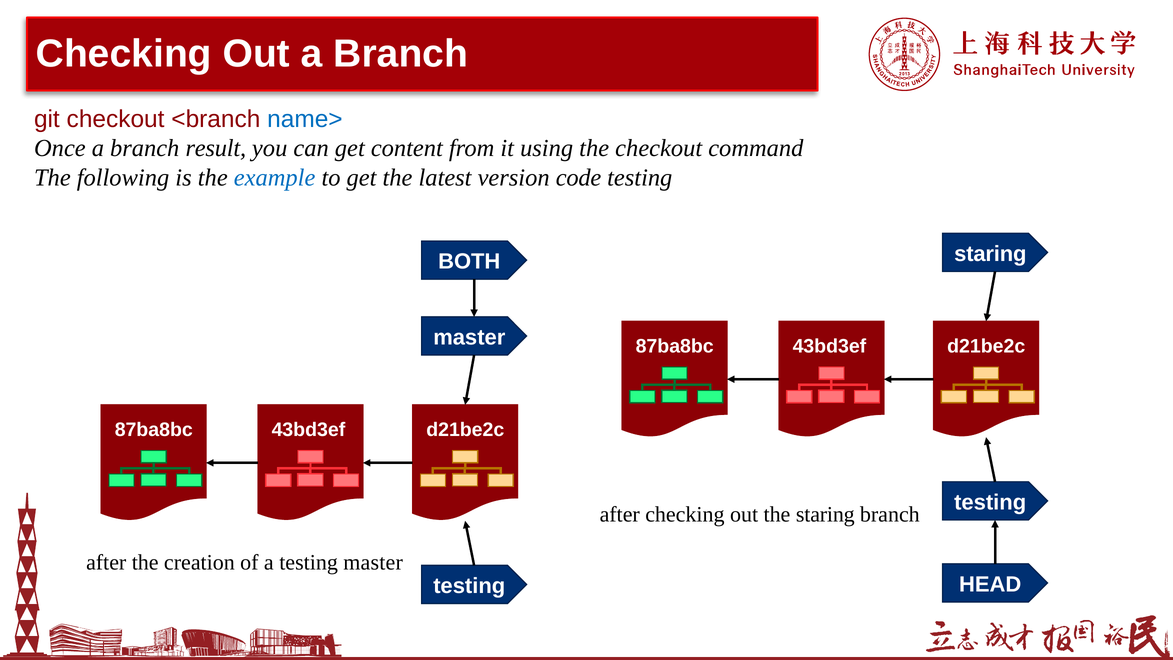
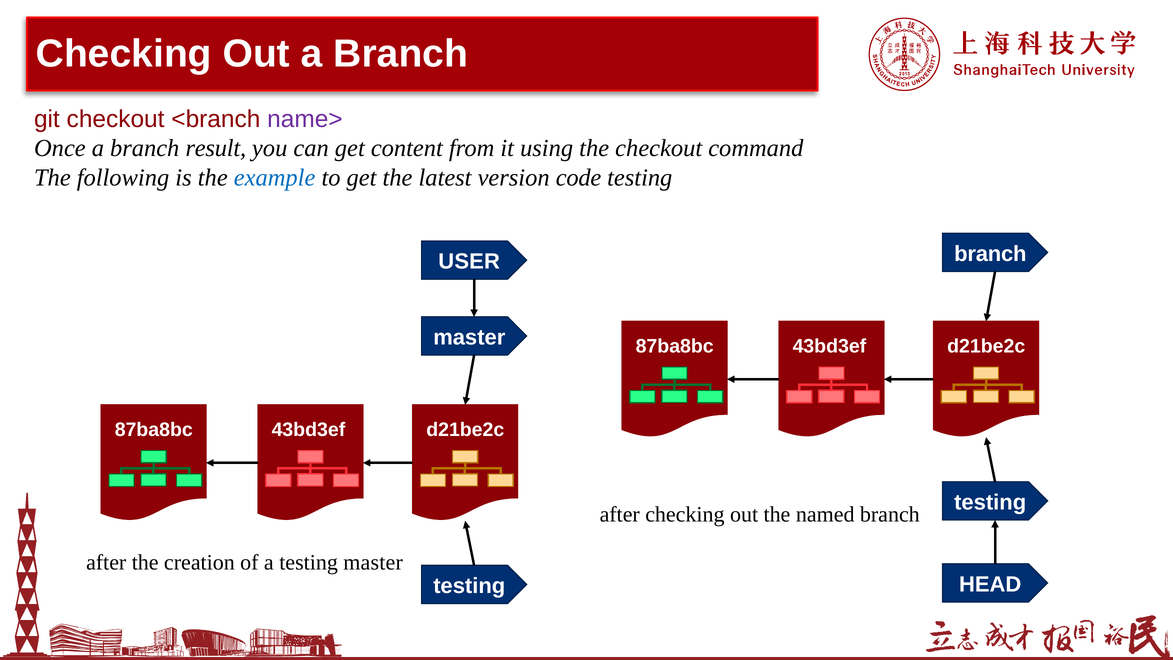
name> colour: blue -> purple
staring at (990, 254): staring -> branch
BOTH: BOTH -> USER
the staring: staring -> named
